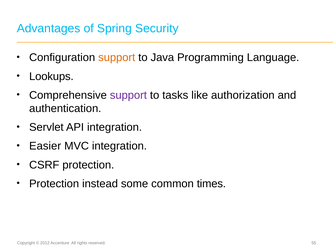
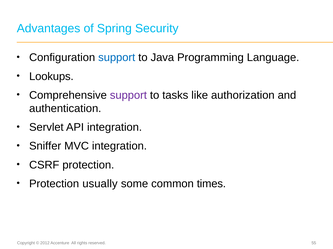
support at (117, 58) colour: orange -> blue
Easier: Easier -> Sniffer
instead: instead -> usually
